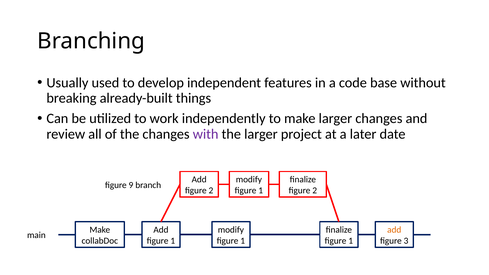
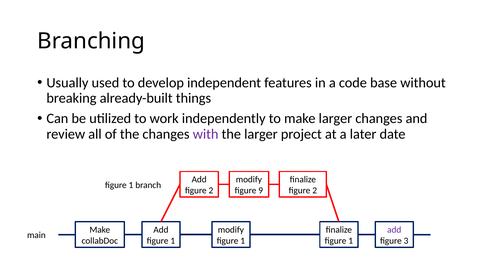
9 at (131, 185): 9 -> 1
1 at (261, 190): 1 -> 9
add at (394, 230) colour: orange -> purple
